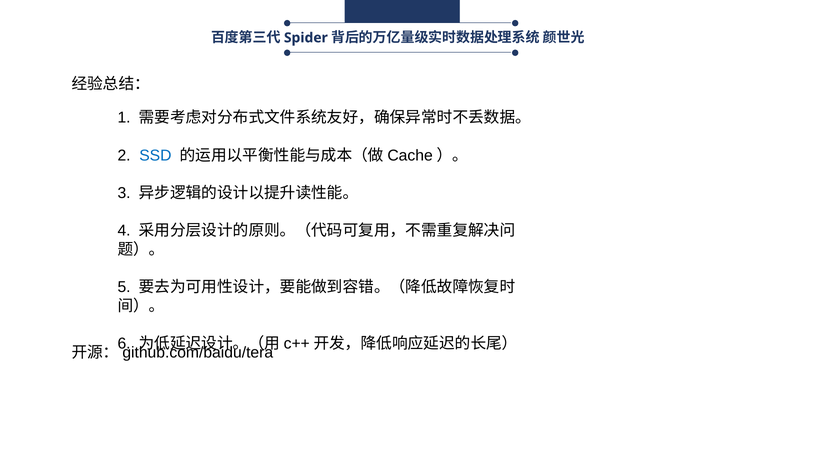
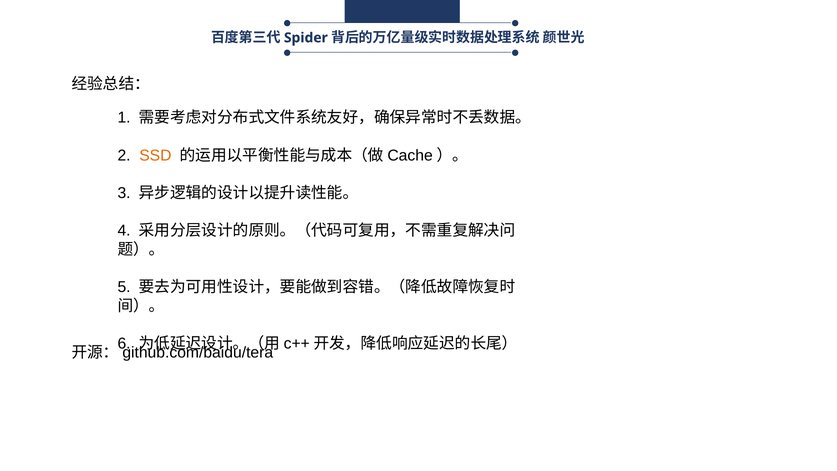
SSD colour: blue -> orange
